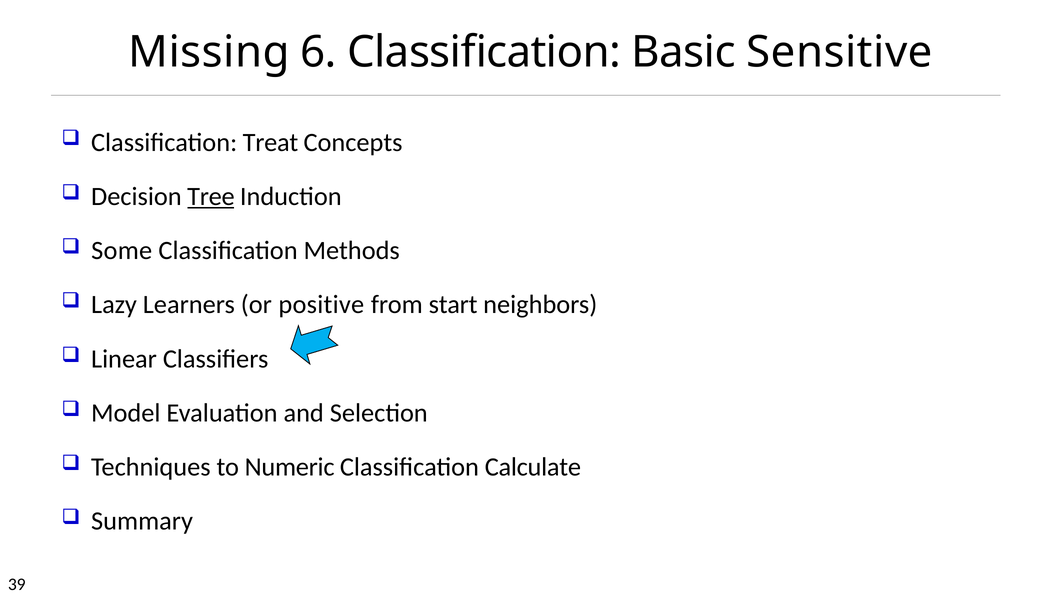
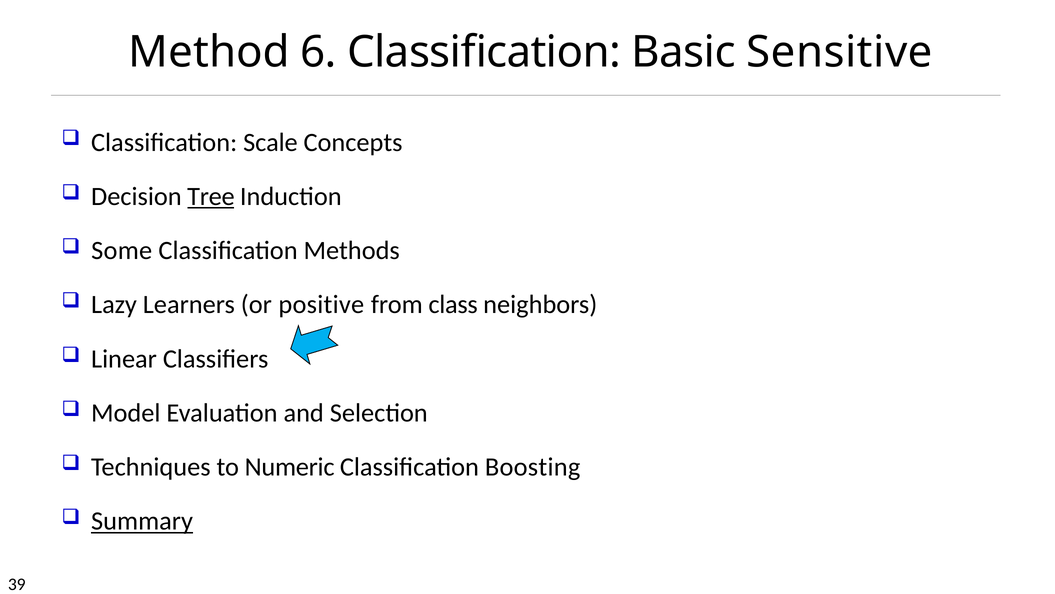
Missing: Missing -> Method
Treat: Treat -> Scale
start: start -> class
Calculate: Calculate -> Boosting
Summary underline: none -> present
